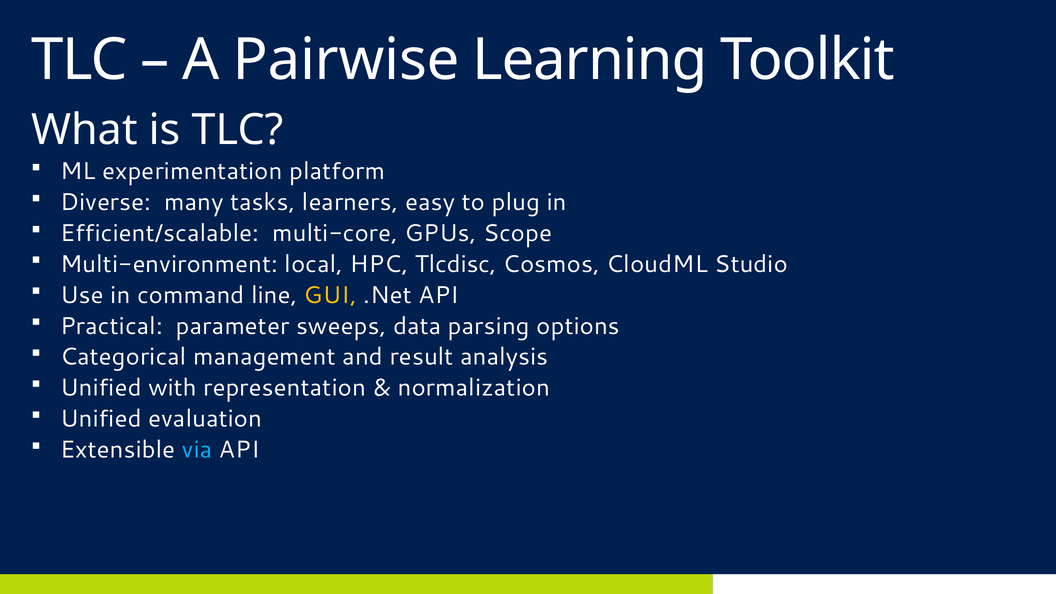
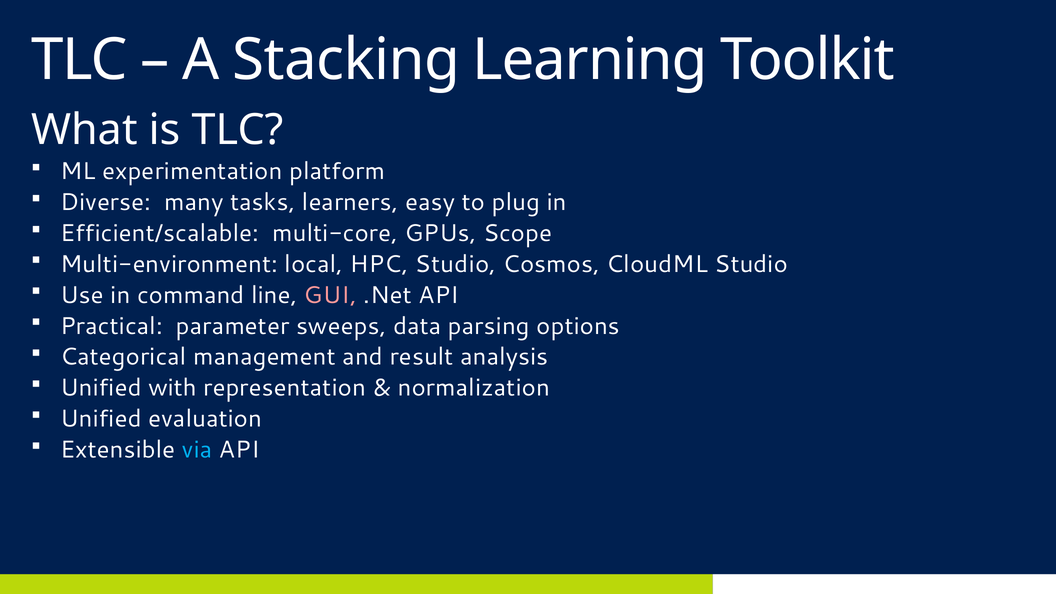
Pairwise: Pairwise -> Stacking
HPC Tlcdisc: Tlcdisc -> Studio
GUI colour: yellow -> pink
